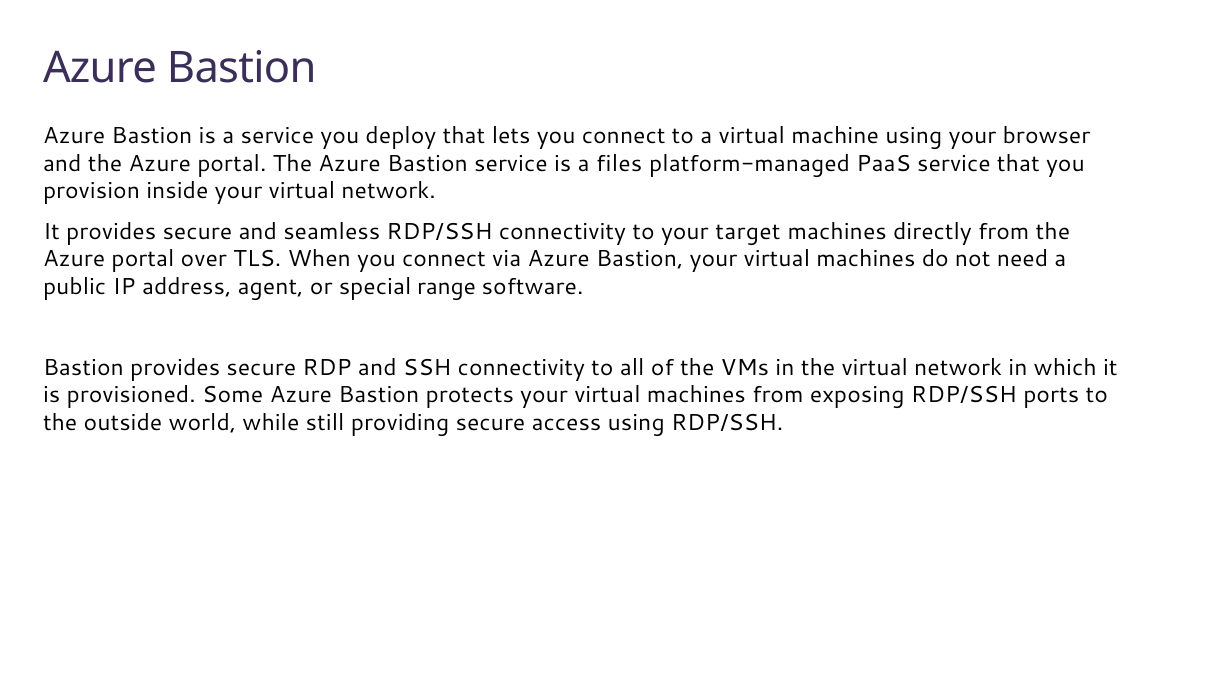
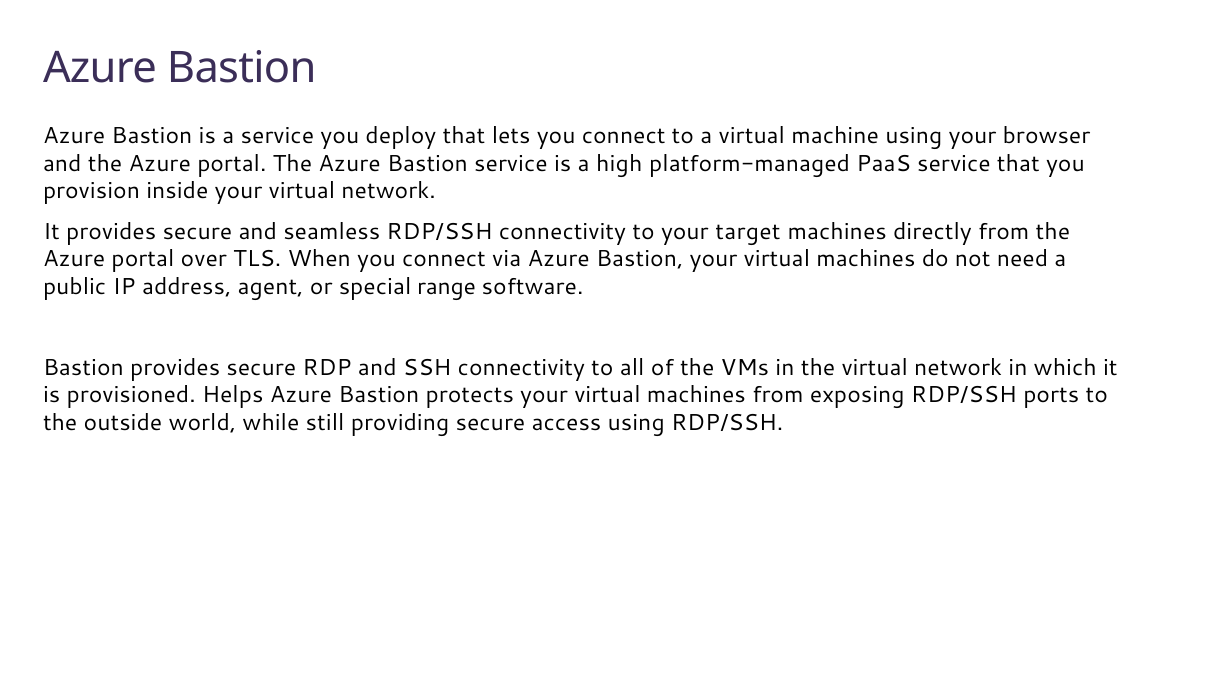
files: files -> high
Some: Some -> Helps
